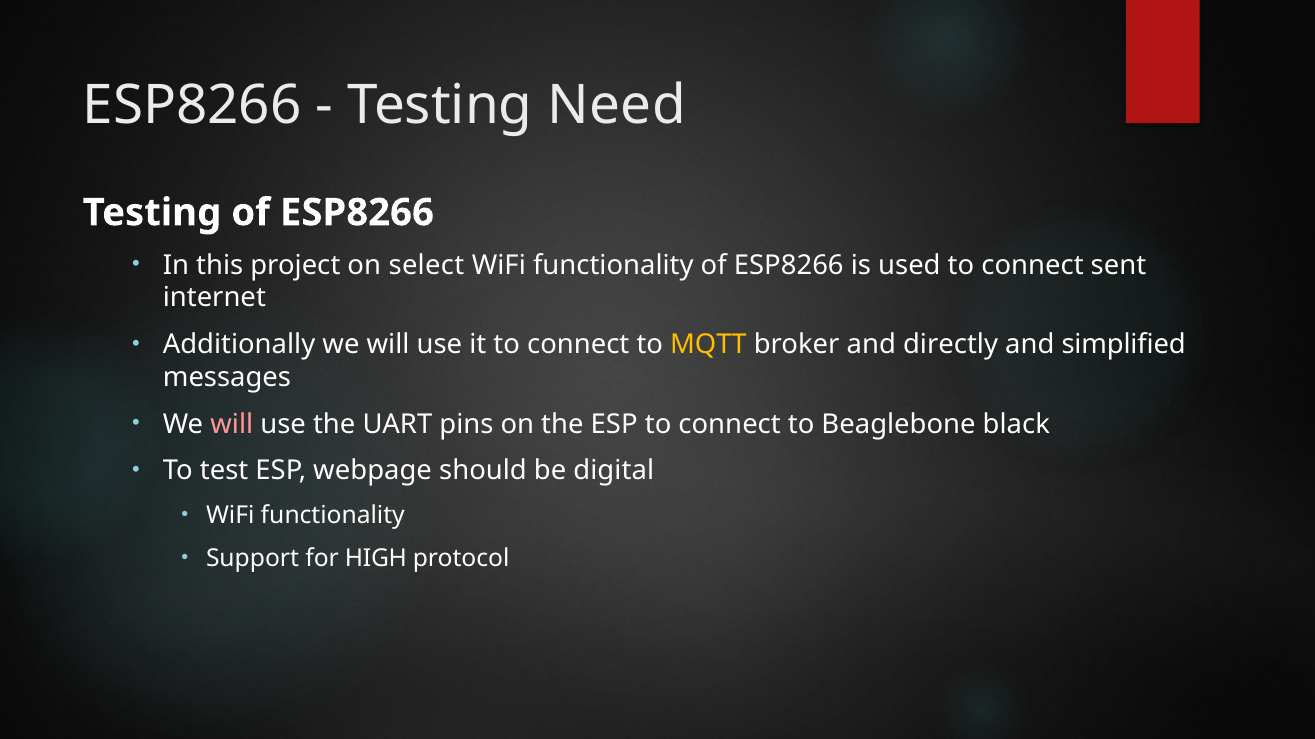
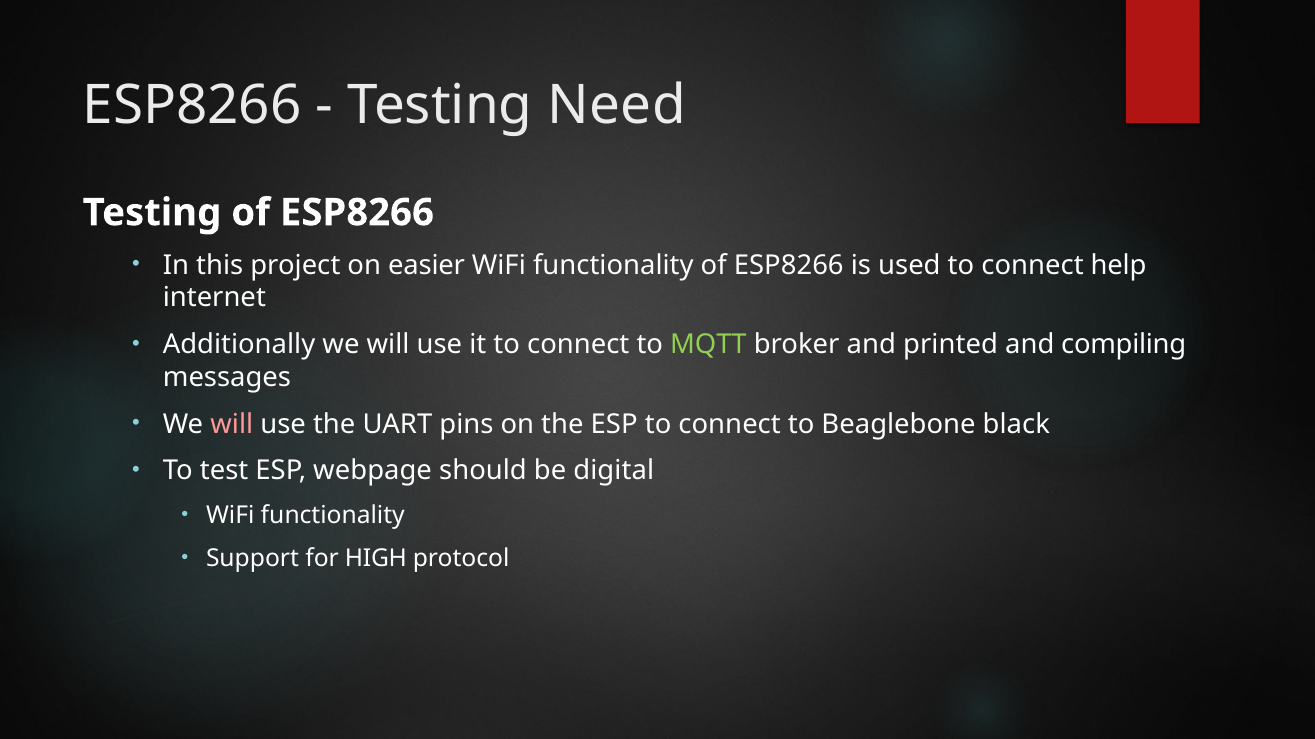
select: select -> easier
sent: sent -> help
MQTT colour: yellow -> light green
directly: directly -> printed
simplified: simplified -> compiling
